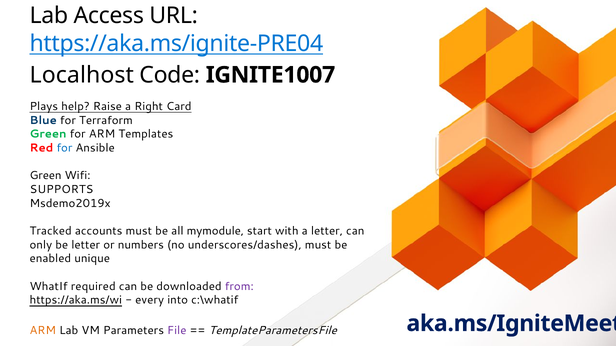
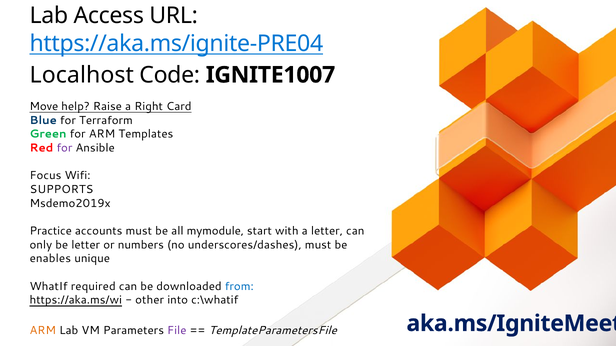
Plays: Plays -> Move
for at (64, 148) colour: blue -> purple
Green at (46, 176): Green -> Focus
Tracked: Tracked -> Practice
enabled: enabled -> enables
from colour: purple -> blue
every: every -> other
